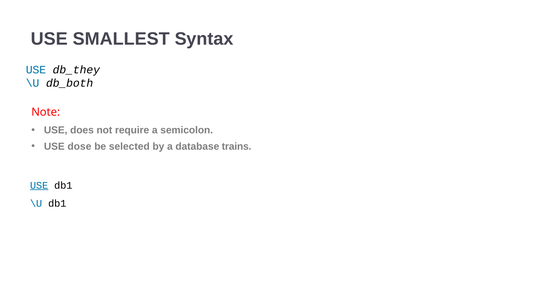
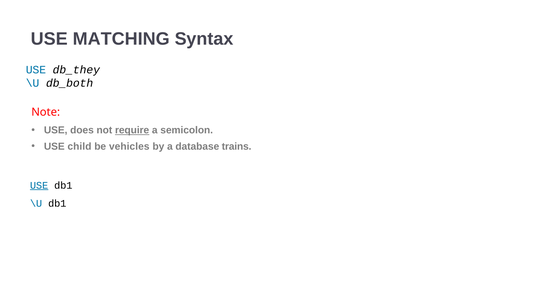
SMALLEST: SMALLEST -> MATCHING
require underline: none -> present
dose: dose -> child
selected: selected -> vehicles
